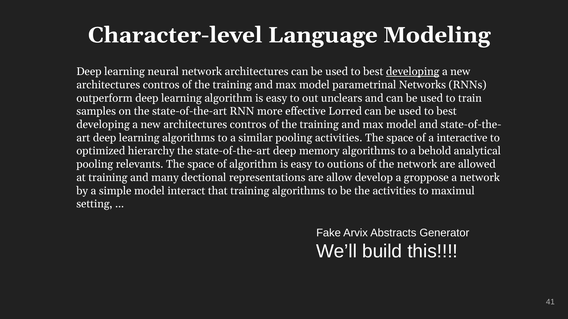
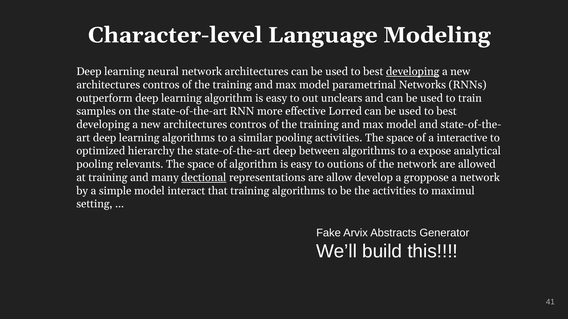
memory: memory -> between
behold: behold -> expose
dectional underline: none -> present
